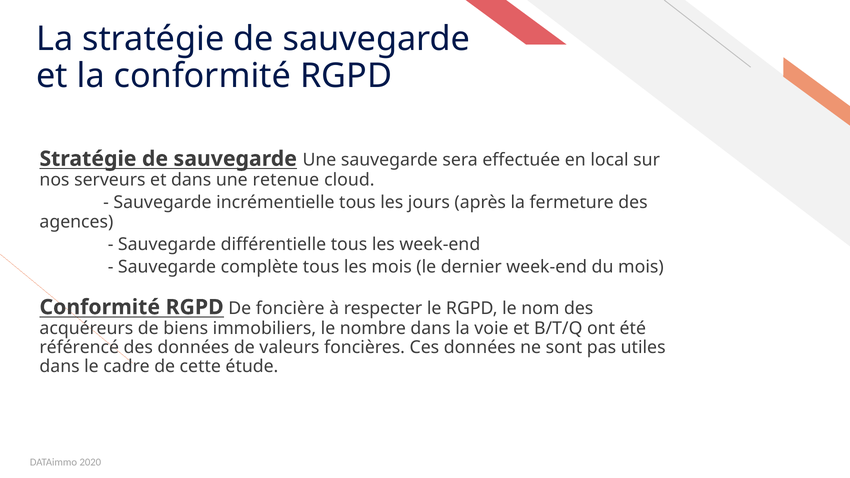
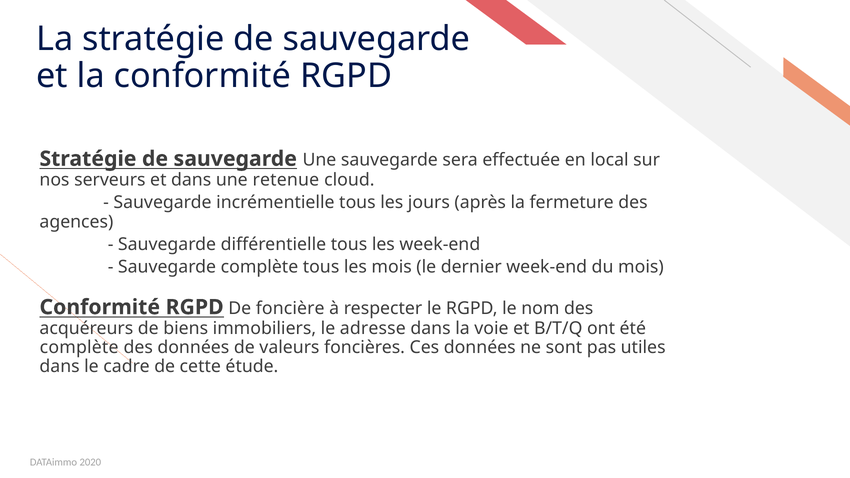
nombre: nombre -> adresse
référencé at (79, 347): référencé -> complète
